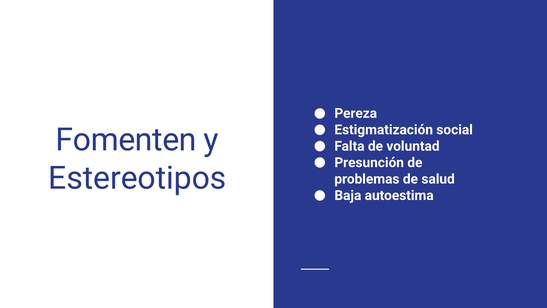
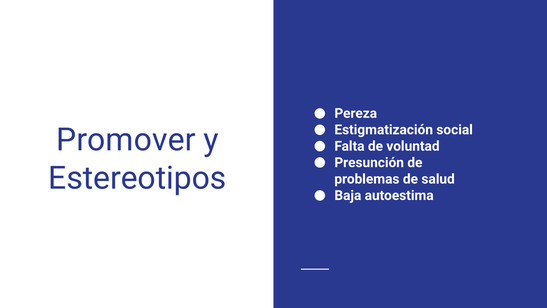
Fomenten: Fomenten -> Promover
